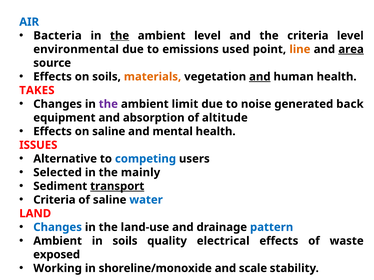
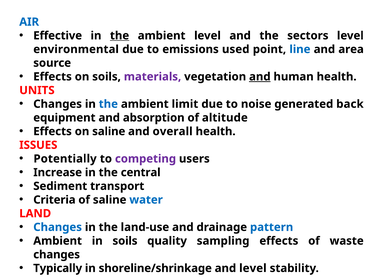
Bacteria: Bacteria -> Effective
the criteria: criteria -> sectors
line colour: orange -> blue
area underline: present -> none
materials colour: orange -> purple
TAKES: TAKES -> UNITS
the at (108, 104) colour: purple -> blue
mental: mental -> overall
Alternative: Alternative -> Potentially
competing colour: blue -> purple
Selected: Selected -> Increase
mainly: mainly -> central
transport underline: present -> none
electrical: electrical -> sampling
exposed at (57, 255): exposed -> changes
Working: Working -> Typically
shoreline/monoxide: shoreline/monoxide -> shoreline/shrinkage
and scale: scale -> level
